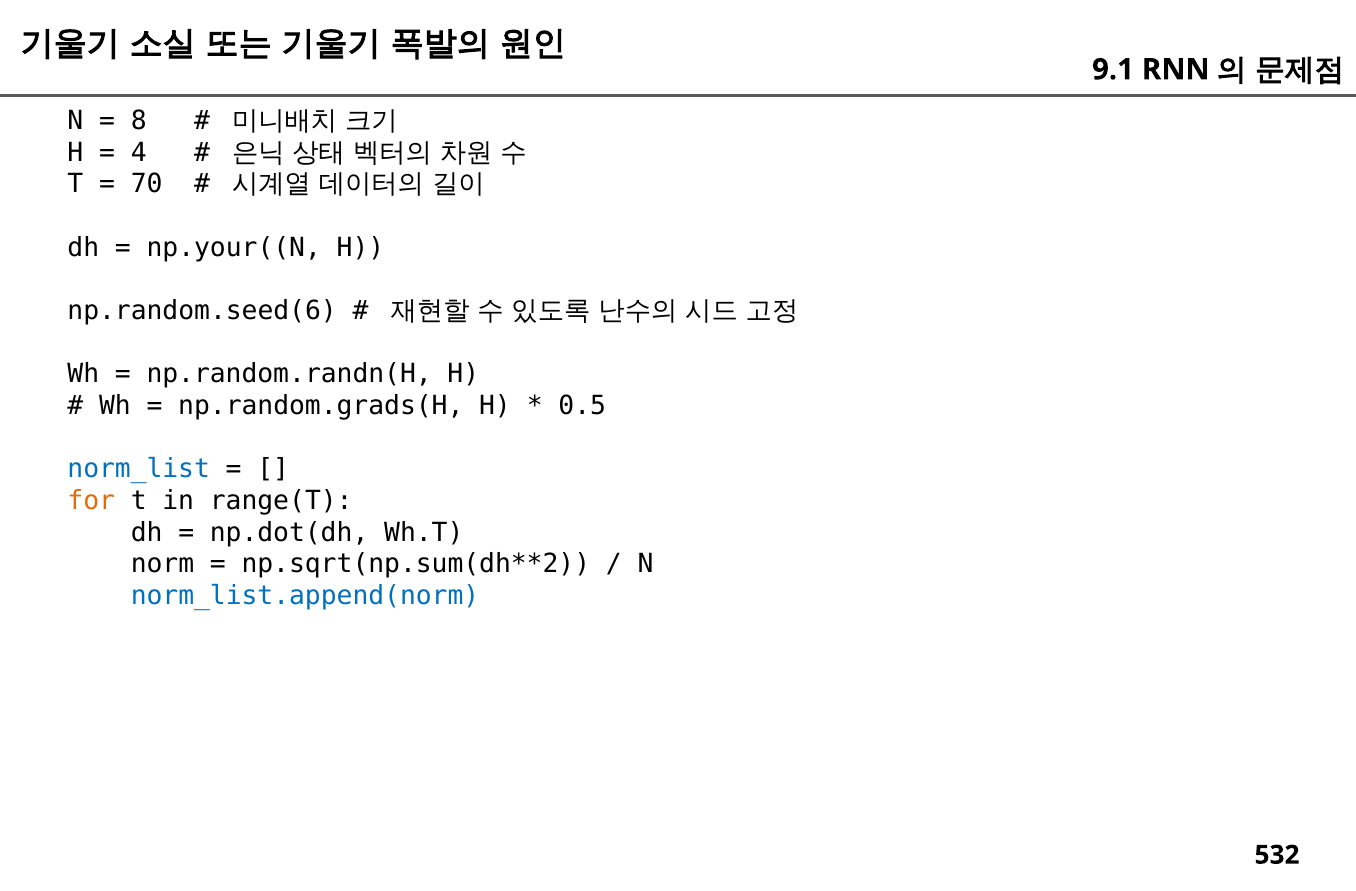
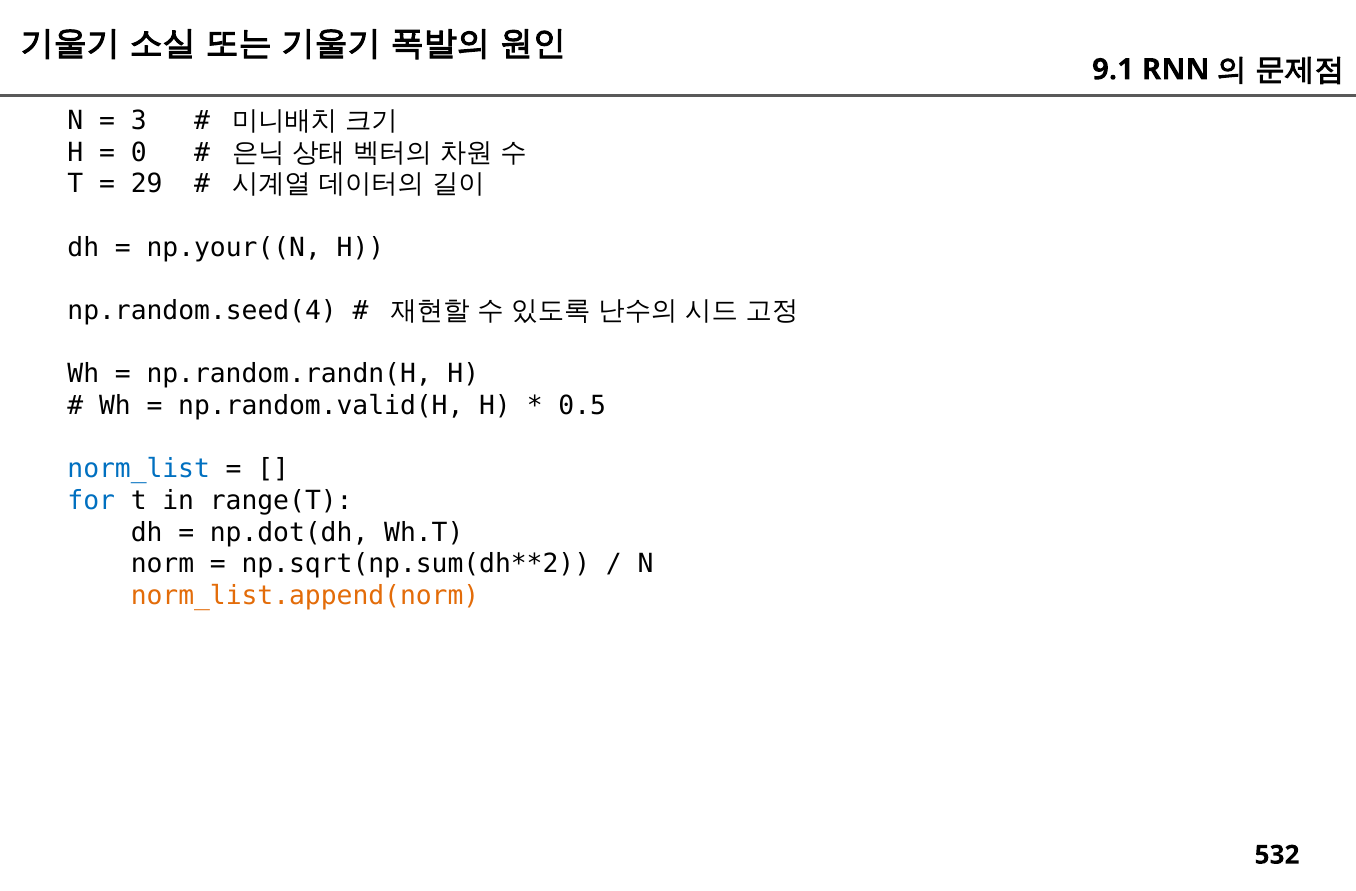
8: 8 -> 3
4: 4 -> 0
70: 70 -> 29
np.random.seed(6: np.random.seed(6 -> np.random.seed(4
np.random.grads(H: np.random.grads(H -> np.random.valid(H
for colour: orange -> blue
norm_list.append(norm colour: blue -> orange
